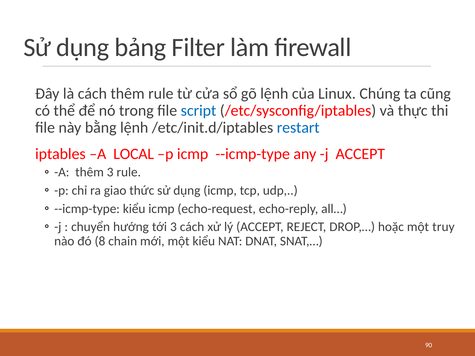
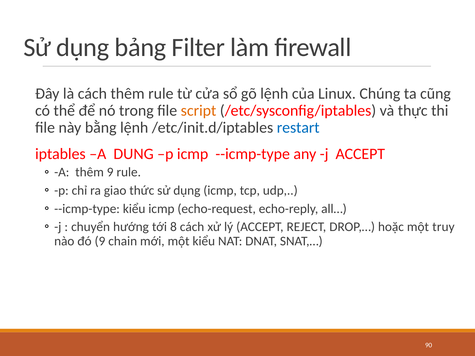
script colour: blue -> orange
LOCAL: LOCAL -> DUNG
thêm 3: 3 -> 9
tới 3: 3 -> 8
đó 8: 8 -> 9
